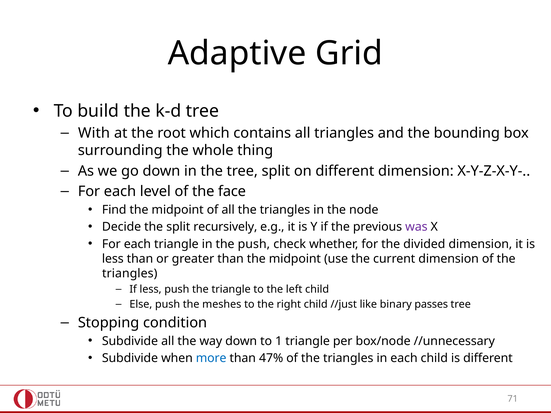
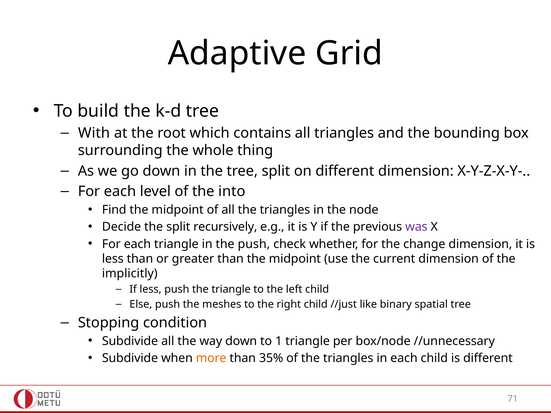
face: face -> into
divided: divided -> change
triangles at (130, 274): triangles -> implicitly
passes: passes -> spatial
more colour: blue -> orange
47%: 47% -> 35%
